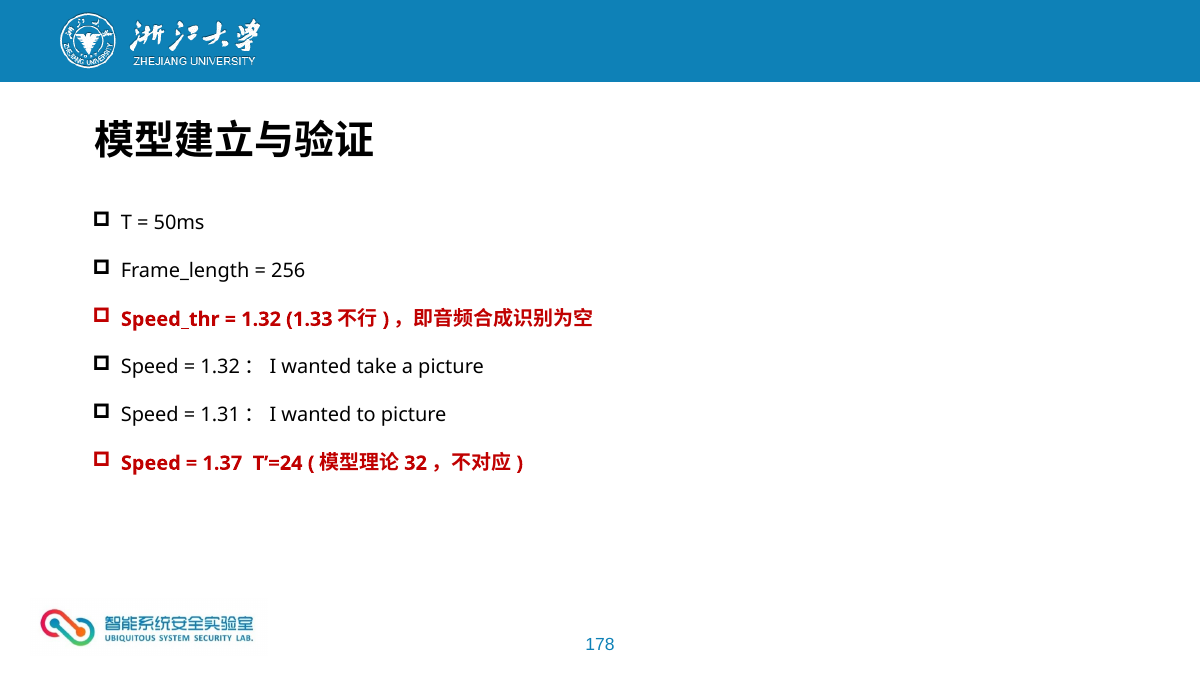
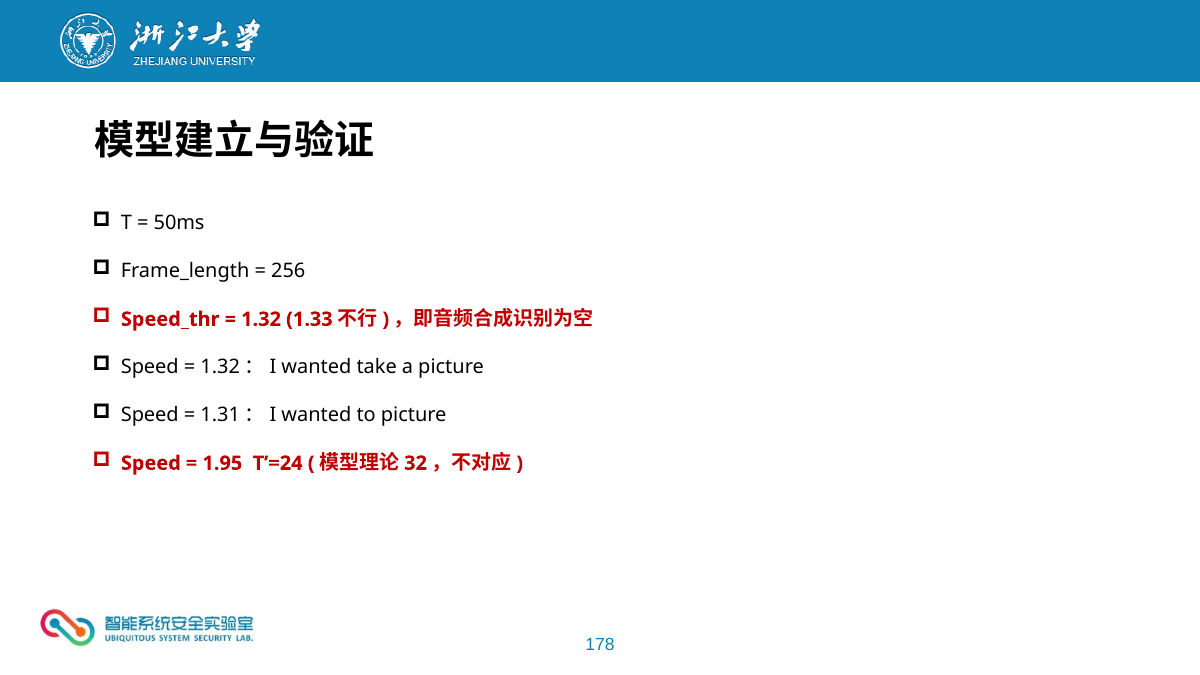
1.37: 1.37 -> 1.95
